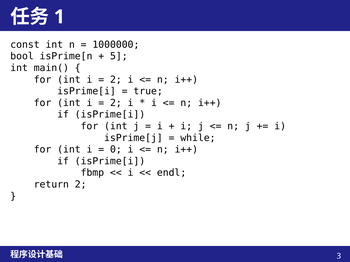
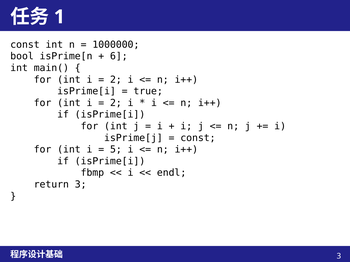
5: 5 -> 6
while at (198, 138): while -> const
0: 0 -> 5
return 2: 2 -> 3
